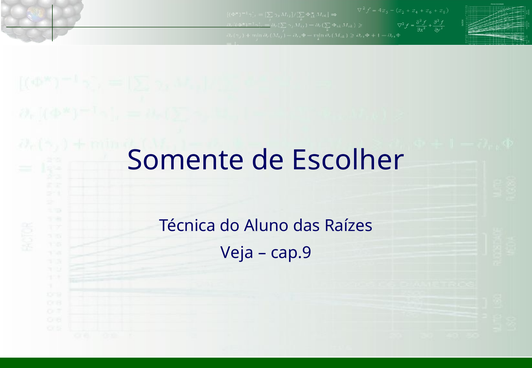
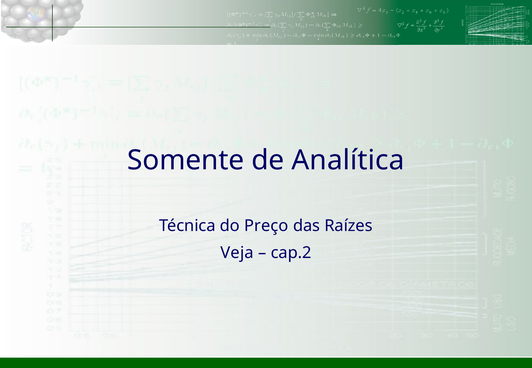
Escolher: Escolher -> Analítica
Aluno: Aluno -> Preço
cap.9: cap.9 -> cap.2
